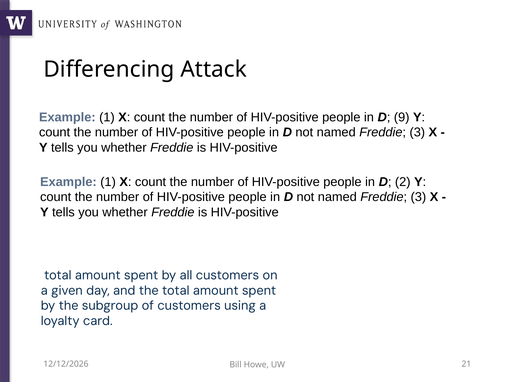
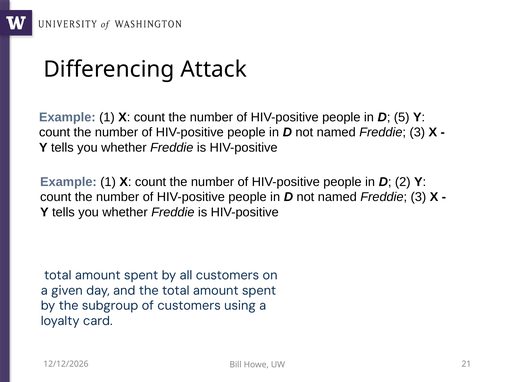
9: 9 -> 5
